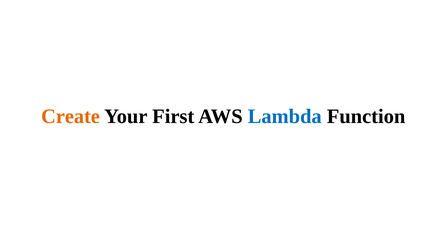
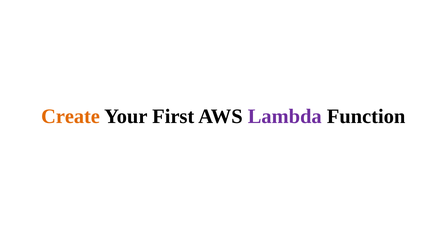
Lambda colour: blue -> purple
